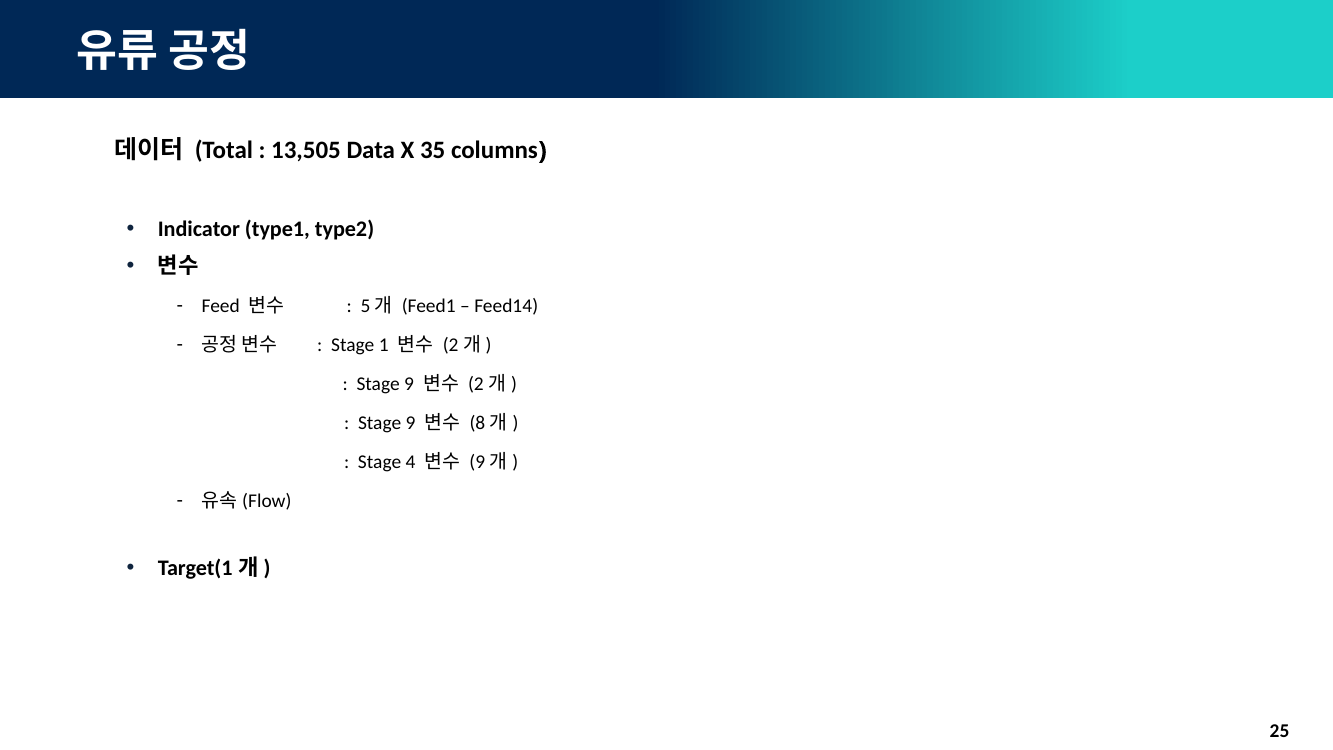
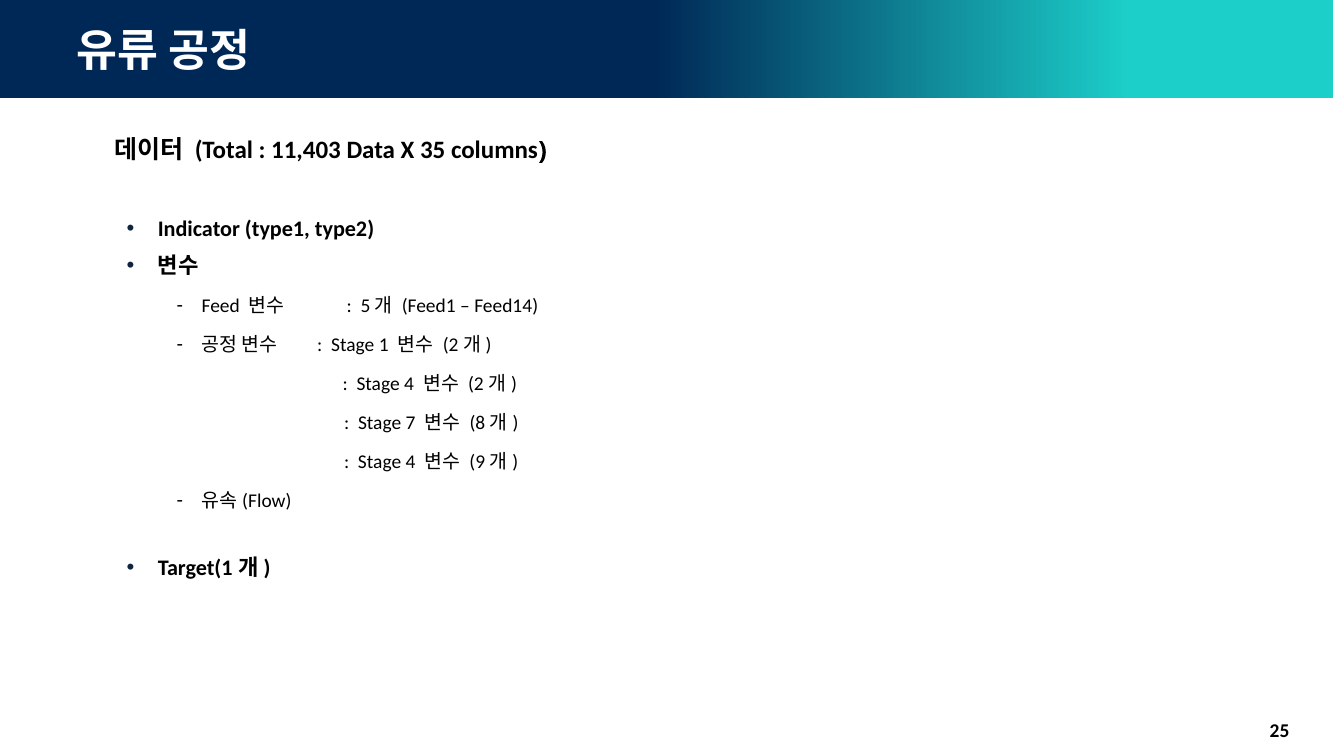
13,505: 13,505 -> 11,403
9 at (409, 384): 9 -> 4
9 at (411, 423): 9 -> 7
